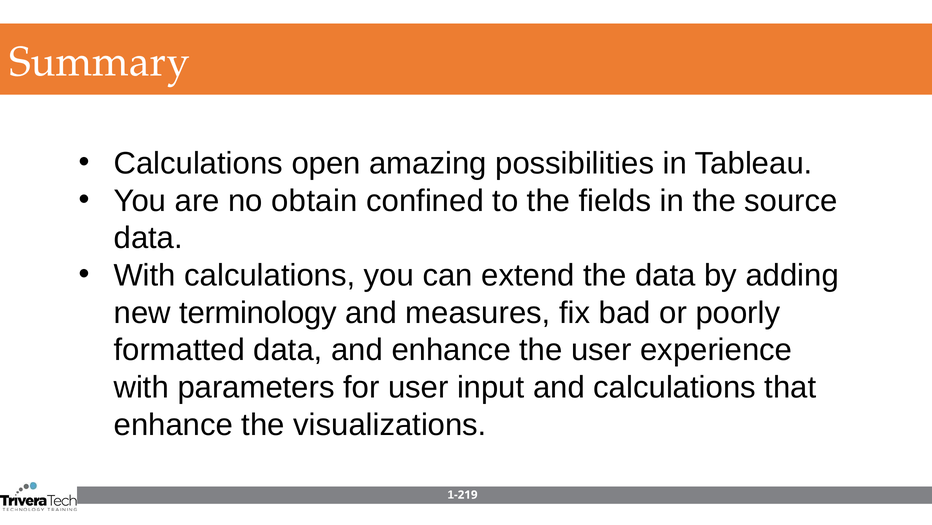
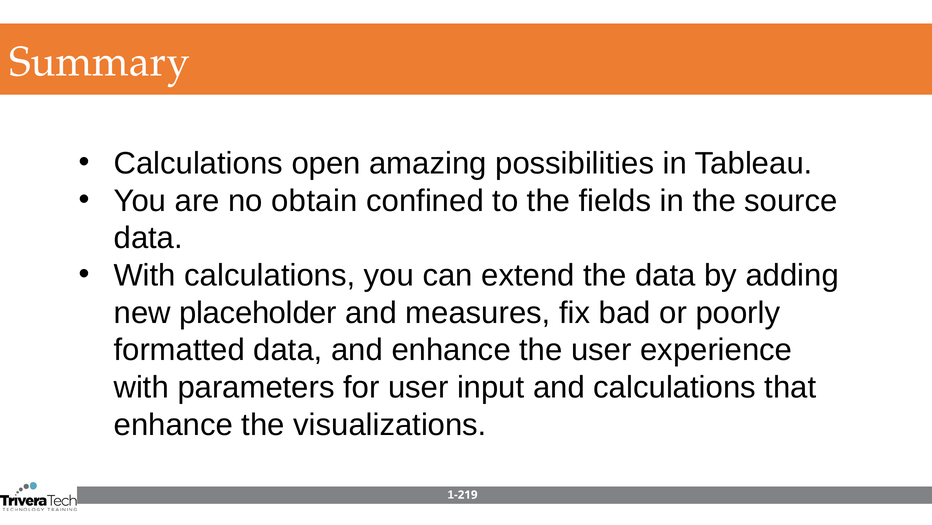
terminology: terminology -> placeholder
